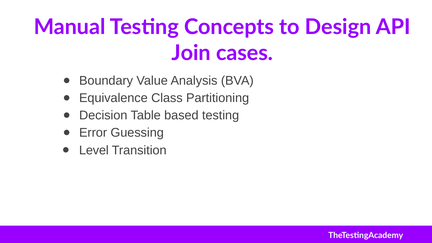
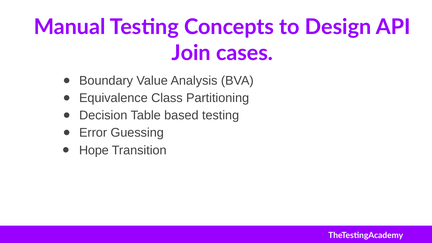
Level: Level -> Hope
